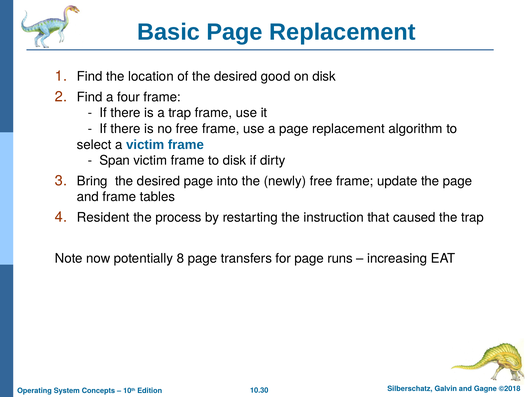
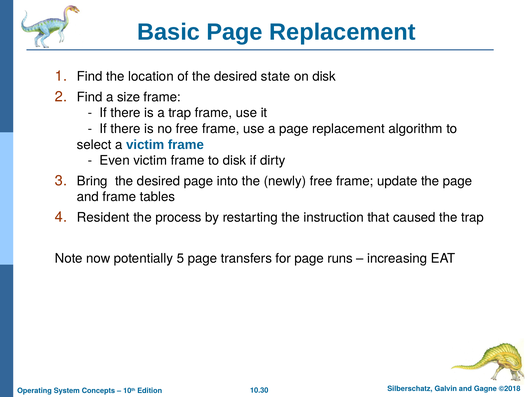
good: good -> state
four: four -> size
Span: Span -> Even
8: 8 -> 5
